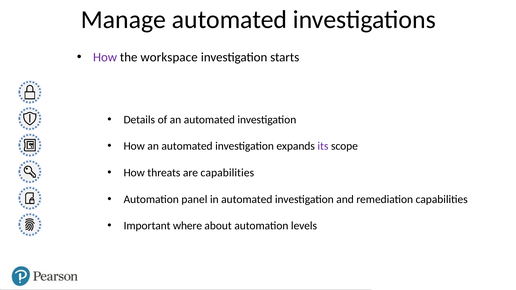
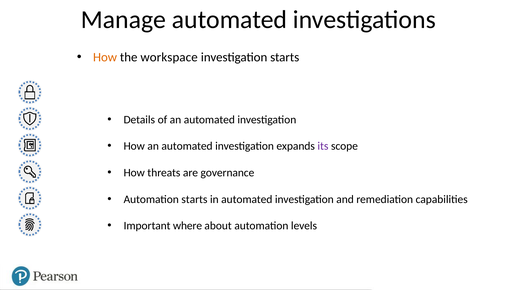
How at (105, 57) colour: purple -> orange
are capabilities: capabilities -> governance
Automation panel: panel -> starts
